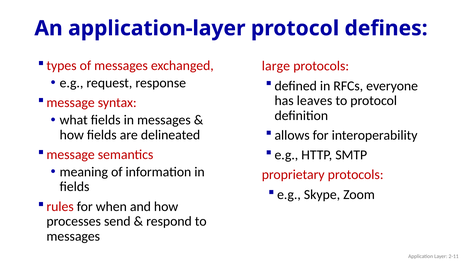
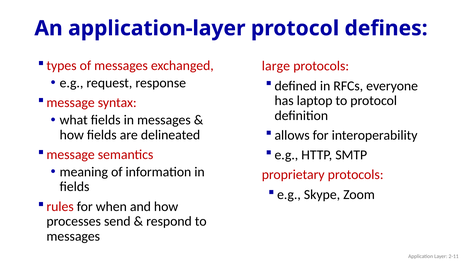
leaves: leaves -> laptop
